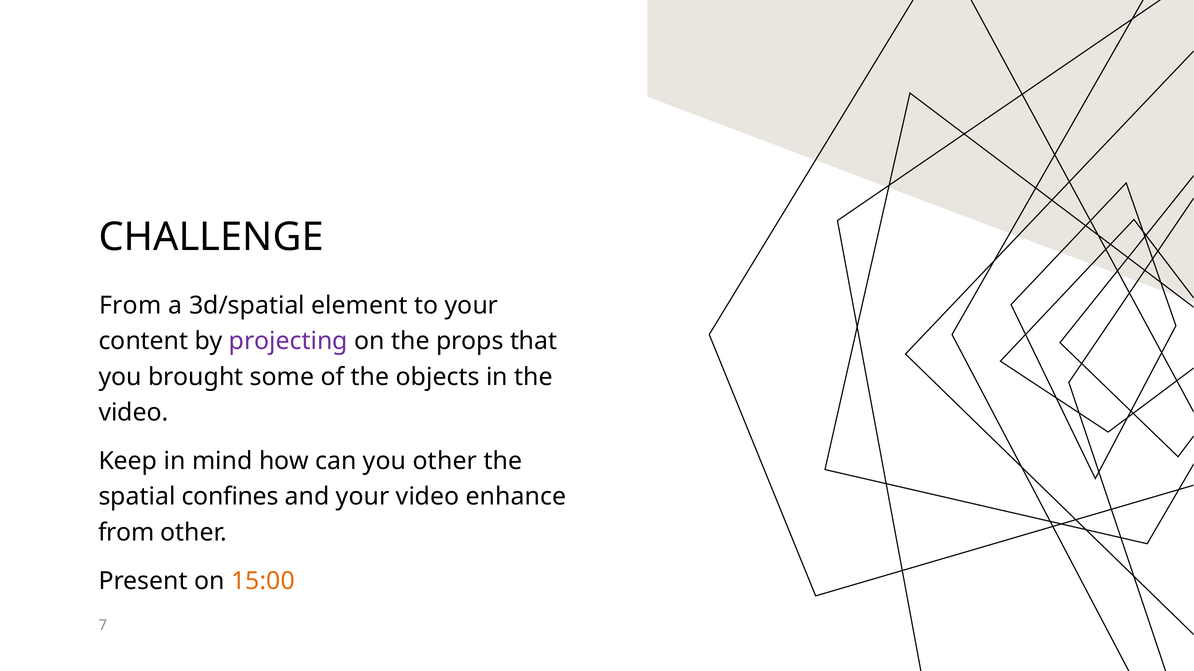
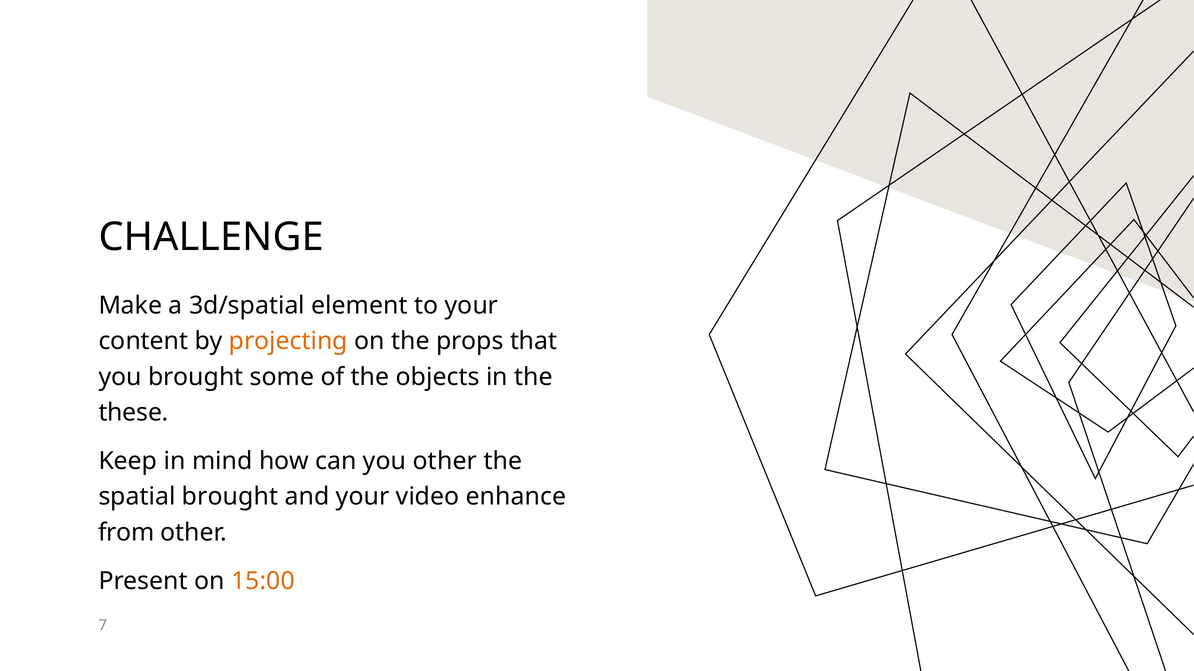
From at (130, 306): From -> Make
projecting colour: purple -> orange
video at (133, 413): video -> these
spatial confines: confines -> brought
